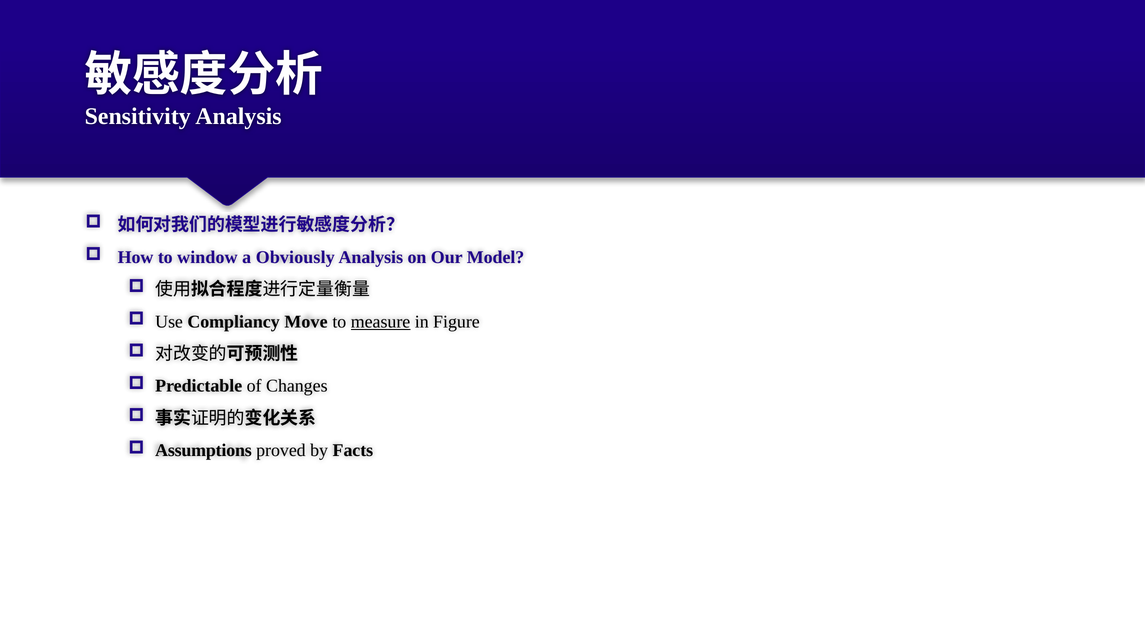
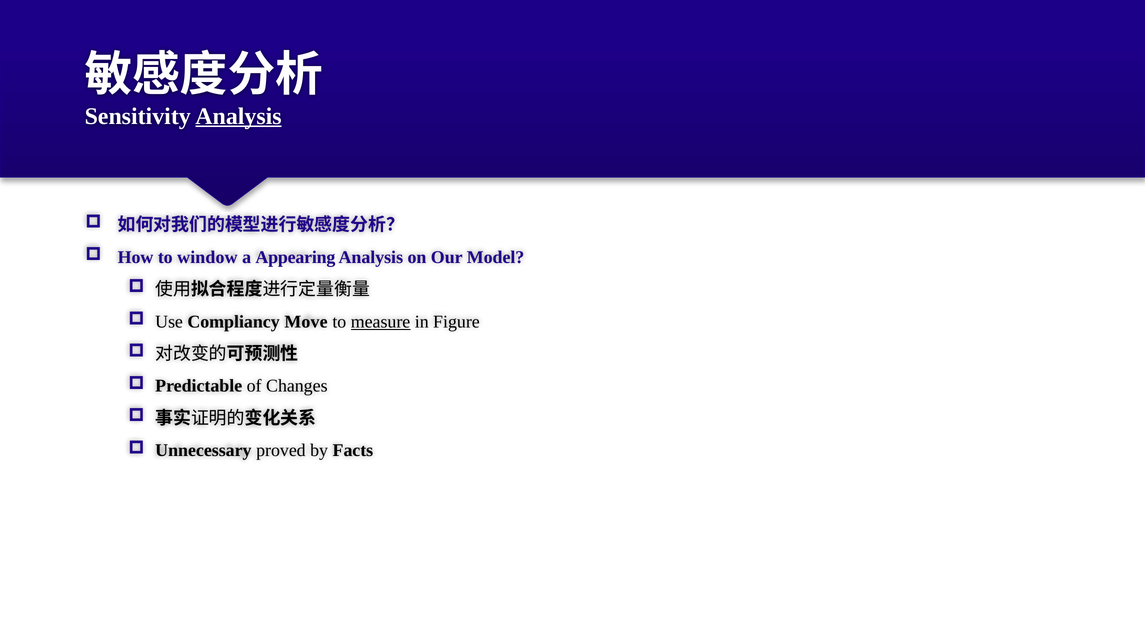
Analysis at (239, 116) underline: none -> present
Obviously: Obviously -> Appearing
Assumptions: Assumptions -> Unnecessary
